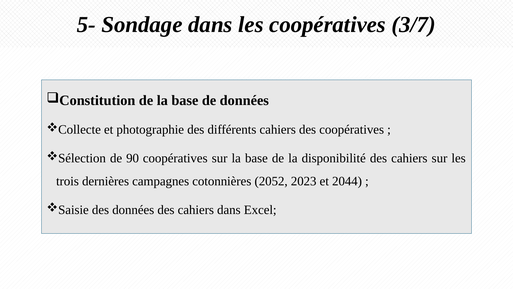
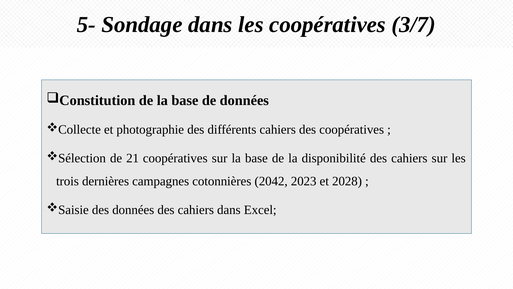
90: 90 -> 21
2052: 2052 -> 2042
2044: 2044 -> 2028
